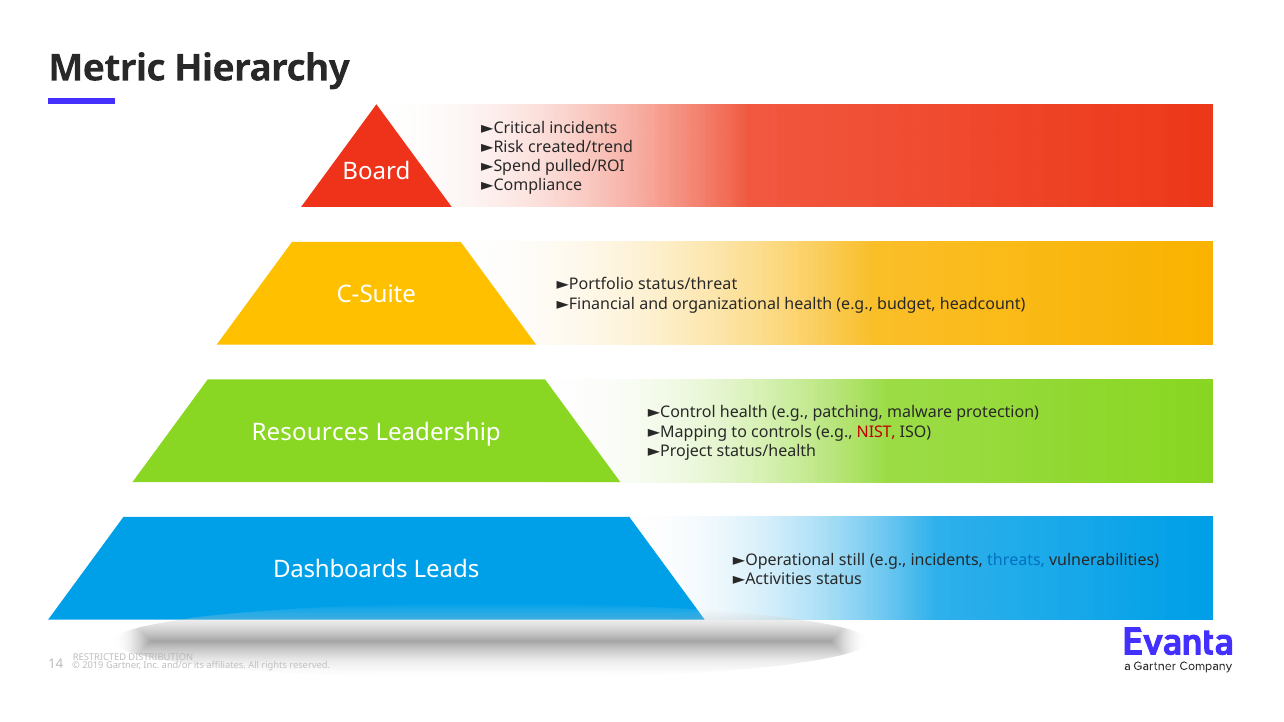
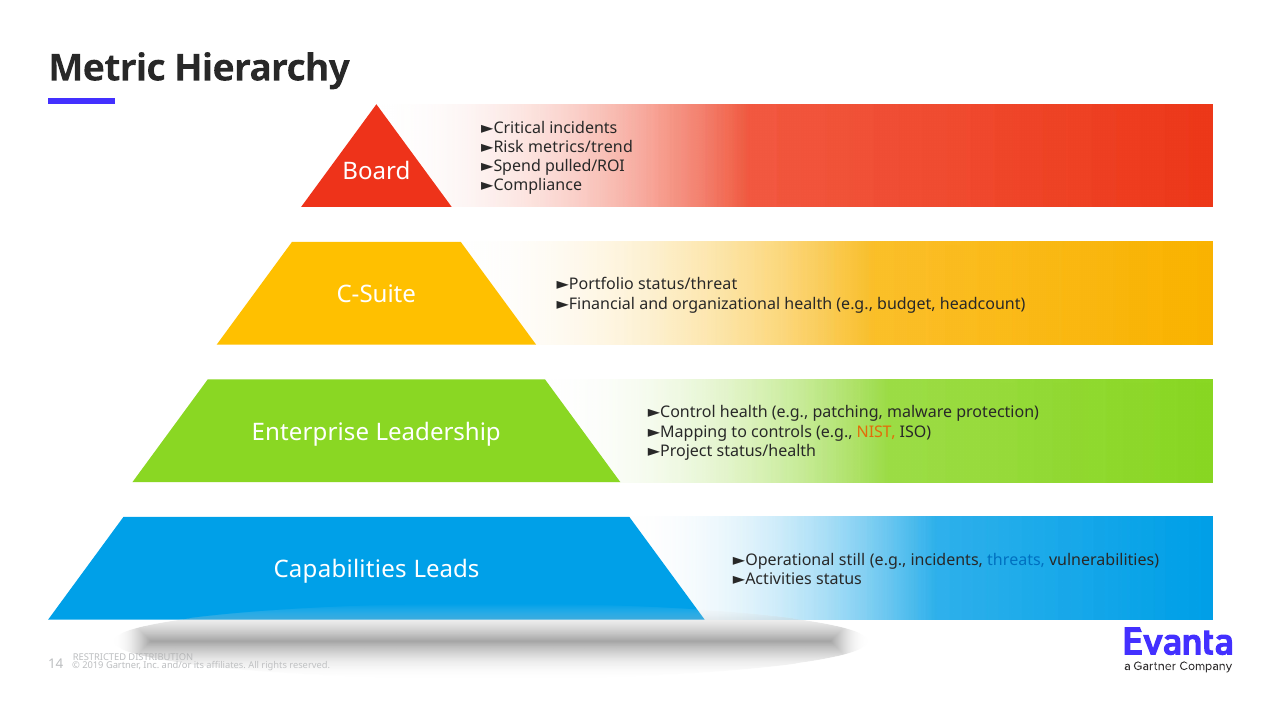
created/trend: created/trend -> metrics/trend
NIST colour: red -> orange
Resources: Resources -> Enterprise
Dashboards: Dashboards -> Capabilities
